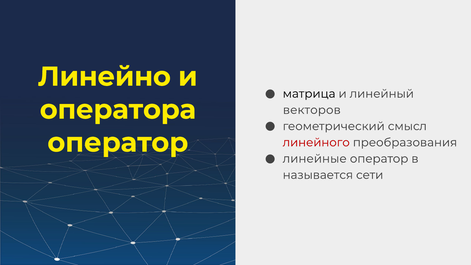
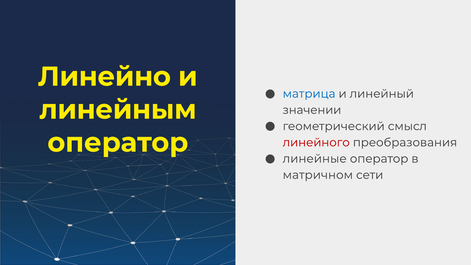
матрица colour: black -> blue
оператора: оператора -> линейным
векторов: векторов -> значении
называется: называется -> матричном
